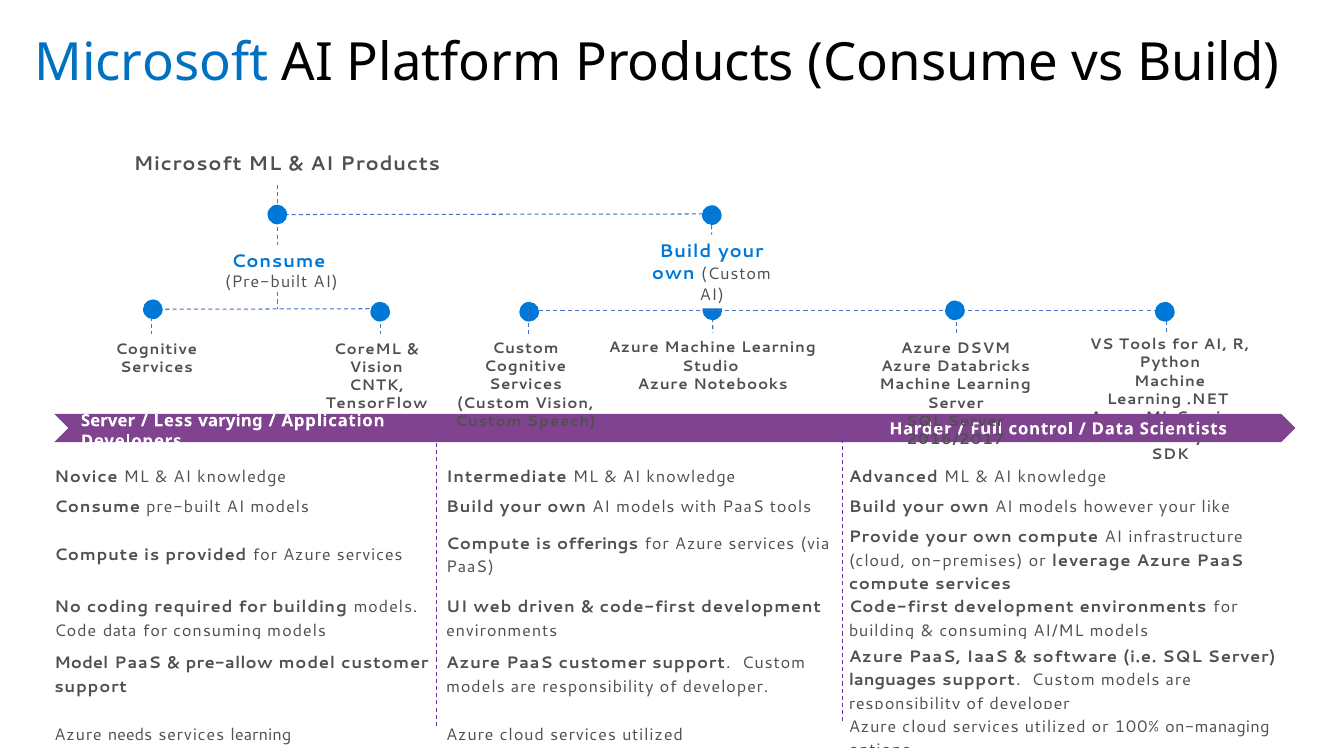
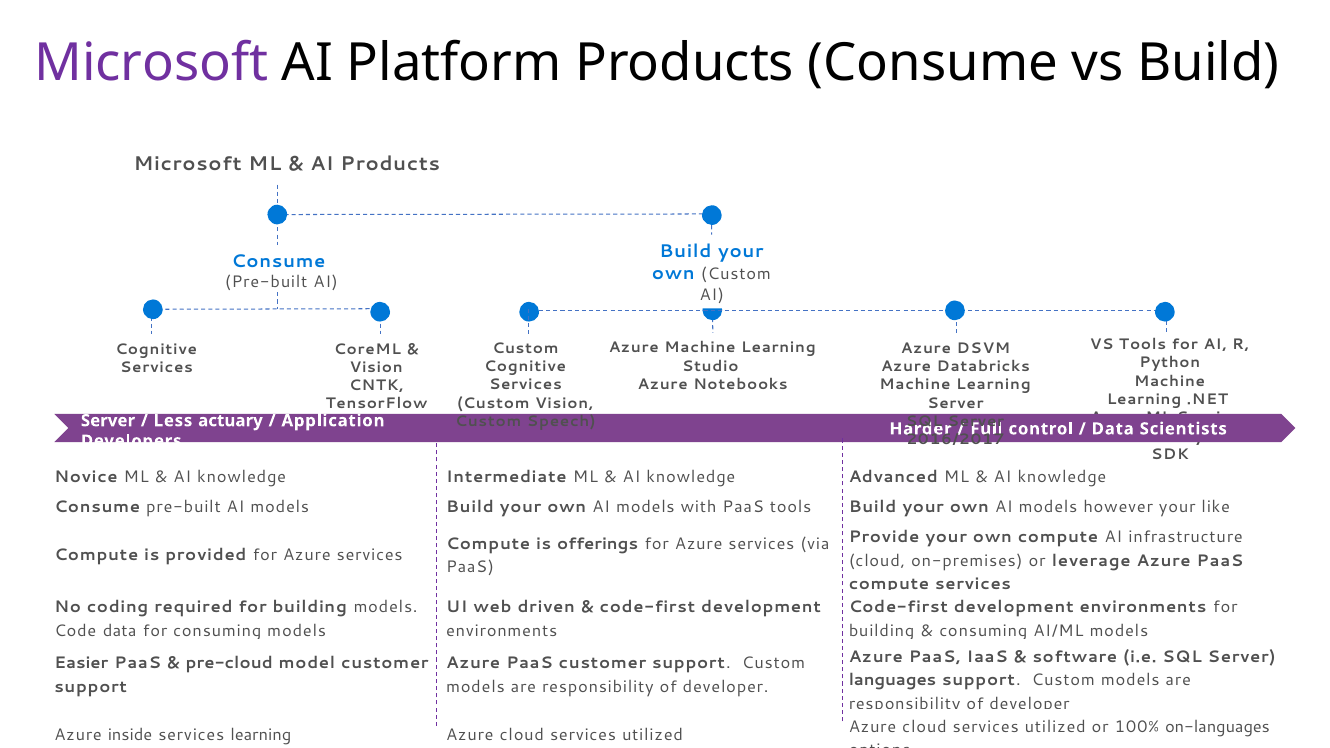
Microsoft at (151, 63) colour: blue -> purple
varying: varying -> actuary
Model at (81, 664): Model -> Easier
pre-allow: pre-allow -> pre-cloud
needs: needs -> inside
on-managing: on-managing -> on-languages
